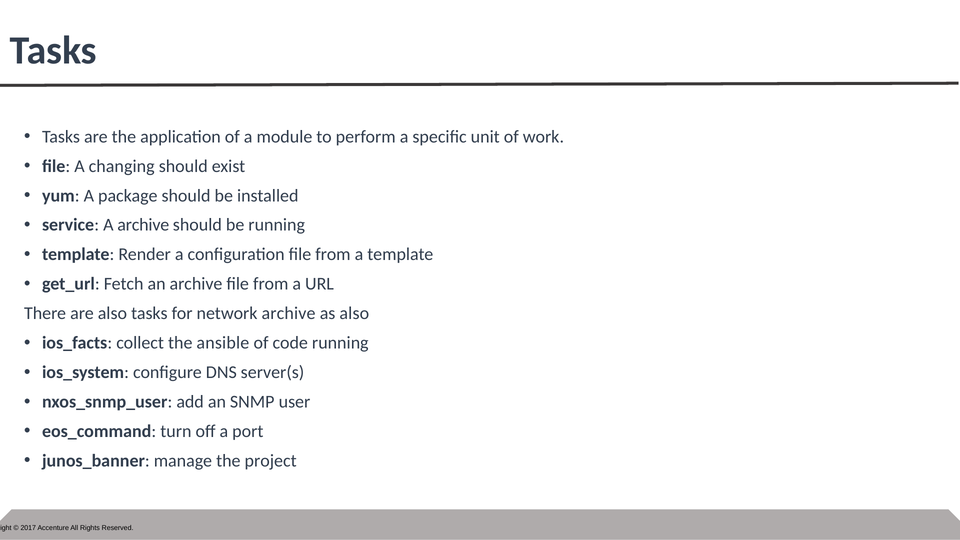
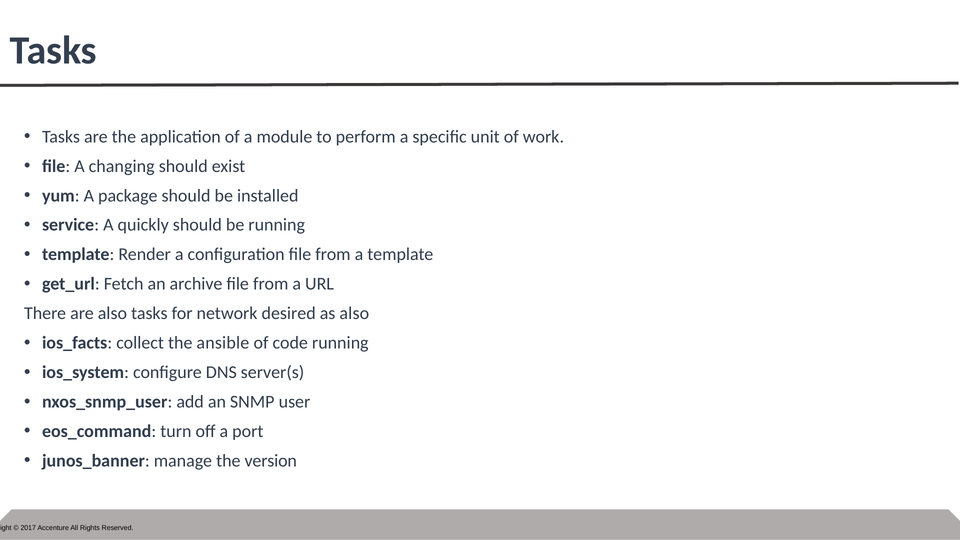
A archive: archive -> quickly
network archive: archive -> desired
project: project -> version
